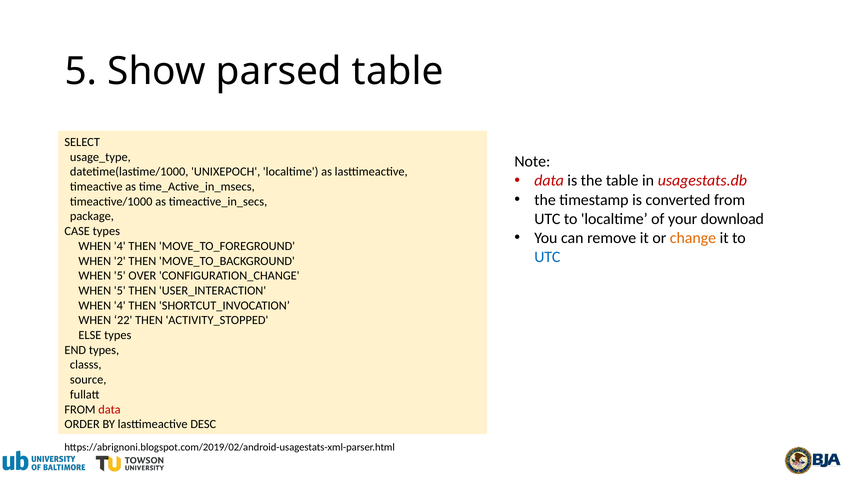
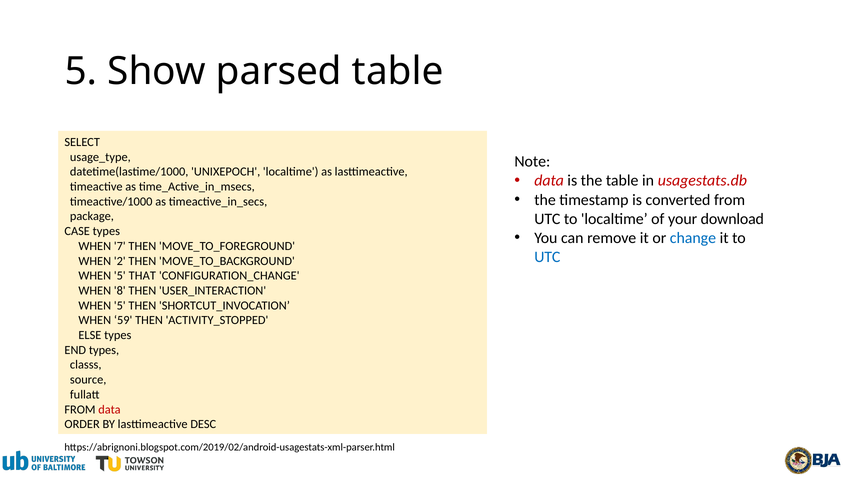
change colour: orange -> blue
4 at (120, 246): 4 -> 7
OVER: OVER -> THAT
5 at (120, 290): 5 -> 8
4 at (120, 305): 4 -> 5
22: 22 -> 59
